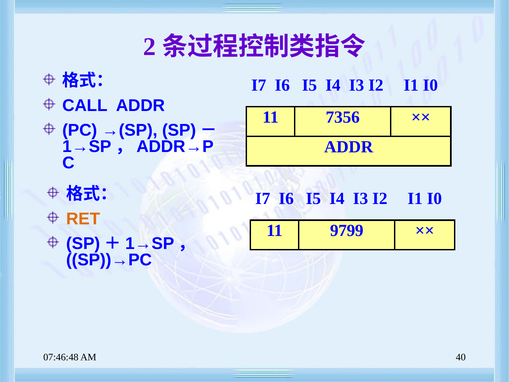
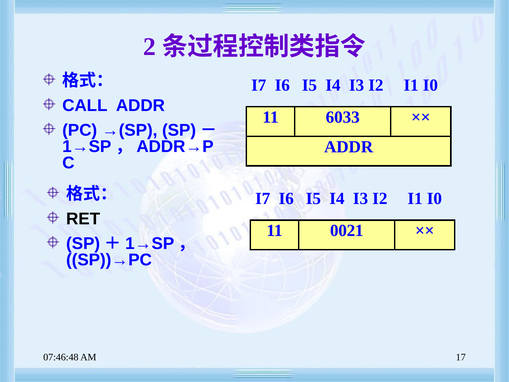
7356: 7356 -> 6033
RET colour: orange -> black
9799: 9799 -> 0021
40: 40 -> 17
